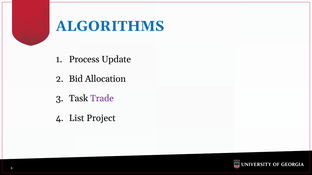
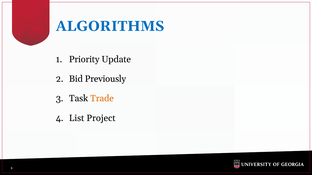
Process: Process -> Priority
Allocation: Allocation -> Previously
Trade colour: purple -> orange
